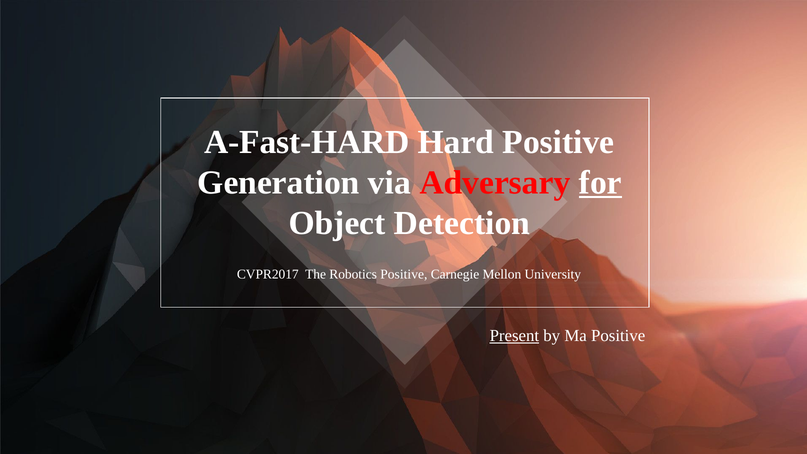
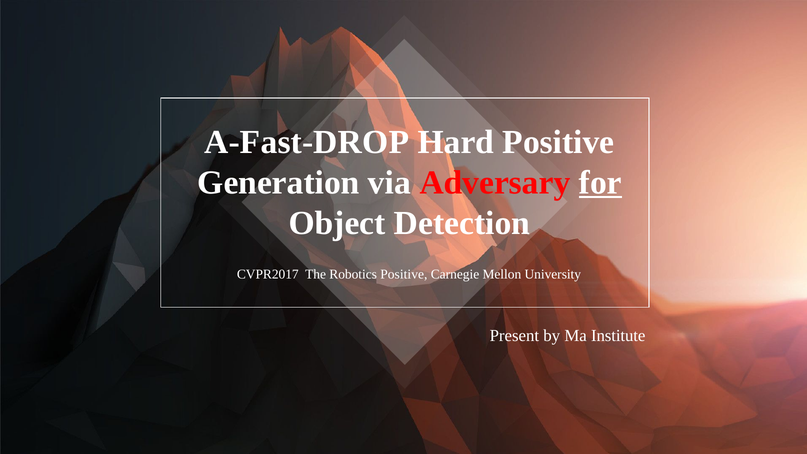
A-Fast-HARD: A-Fast-HARD -> A-Fast-DROP
Present underline: present -> none
Ma Positive: Positive -> Institute
